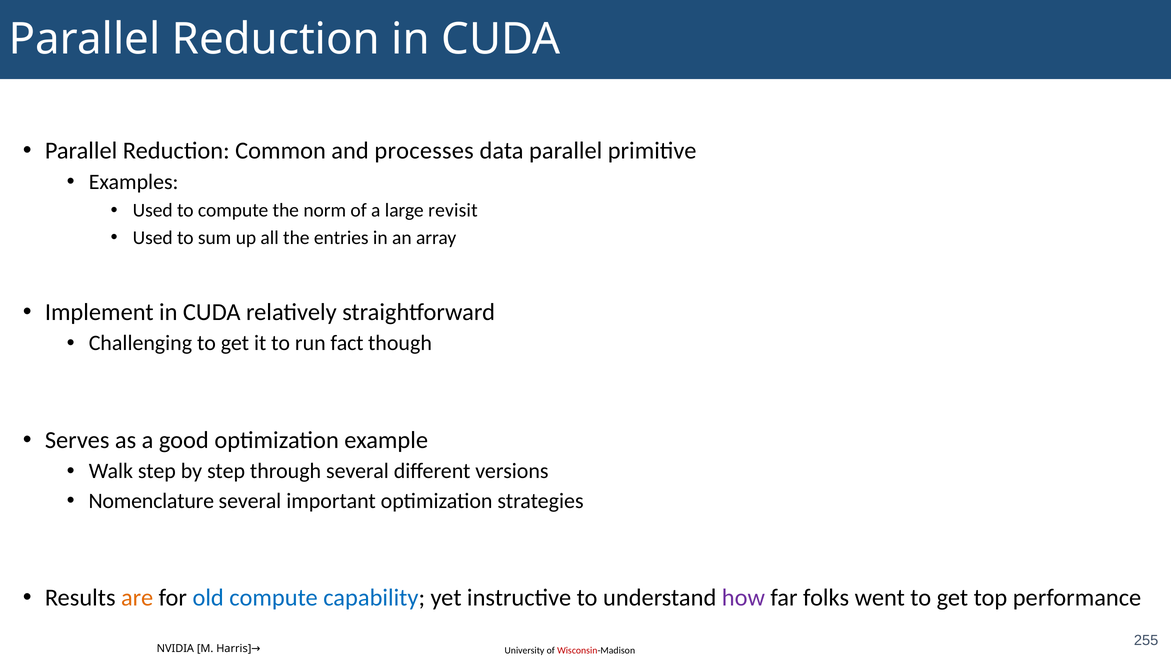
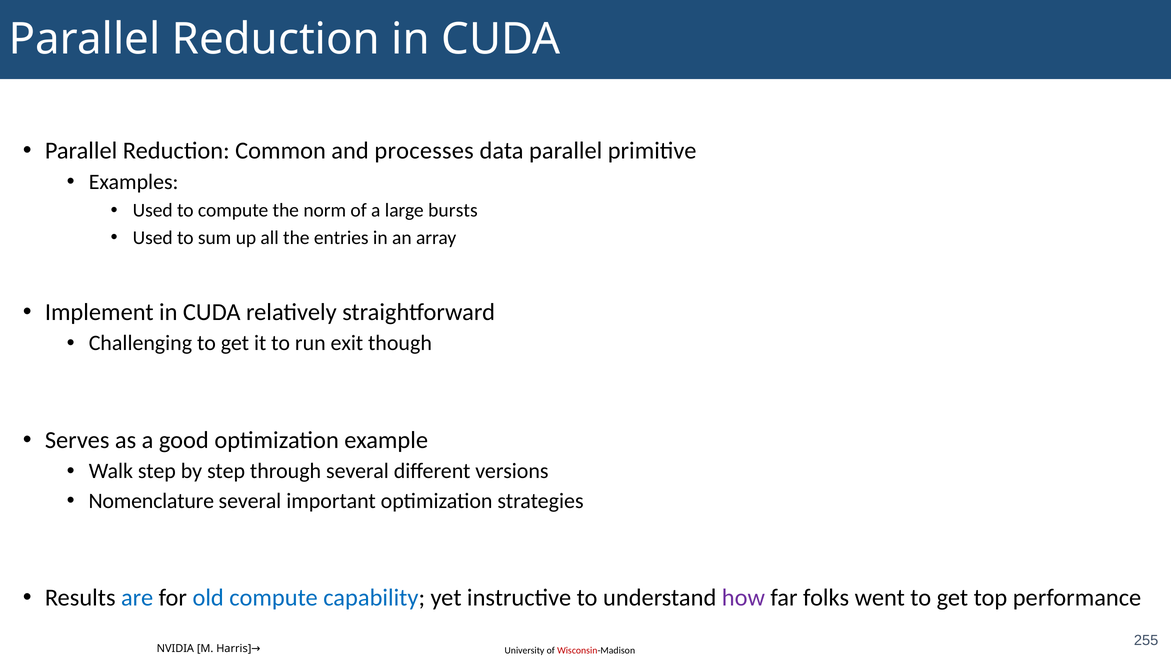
revisit: revisit -> bursts
fact: fact -> exit
are colour: orange -> blue
